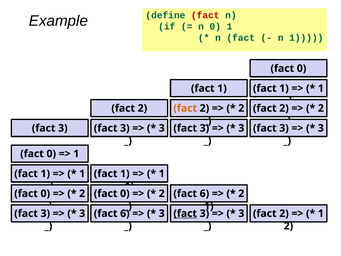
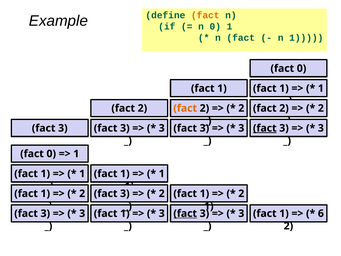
fact at (205, 15) colour: red -> orange
fact at (265, 128) underline: none -> present
0 at (45, 193): 0 -> 1
0 at (125, 193): 0 -> 3
6 at (204, 193): 6 -> 1
6 at (125, 213): 6 -> 1
2 at (284, 213): 2 -> 1
1 at (321, 213): 1 -> 6
